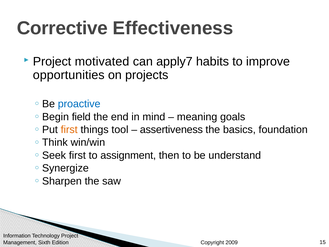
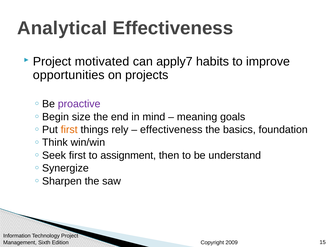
Corrective: Corrective -> Analytical
proactive colour: blue -> purple
field: field -> size
tool: tool -> rely
assertiveness at (171, 130): assertiveness -> effectiveness
